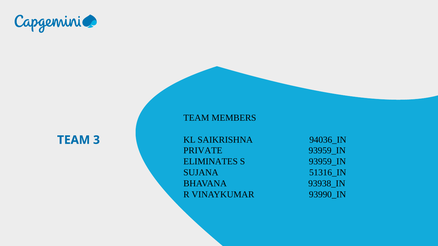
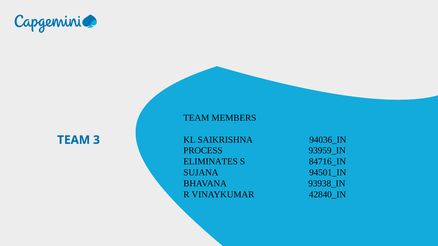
PRIVATE: PRIVATE -> PROCESS
S 93959_IN: 93959_IN -> 84716_IN
51316_IN: 51316_IN -> 94501_IN
93990_IN: 93990_IN -> 42840_IN
